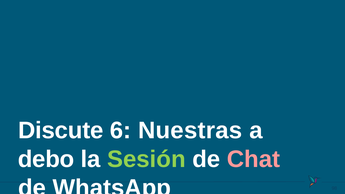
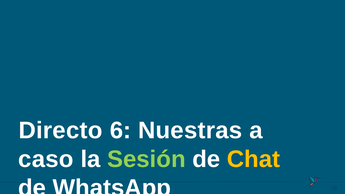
Discute: Discute -> Directo
debo: debo -> caso
Chat colour: pink -> yellow
